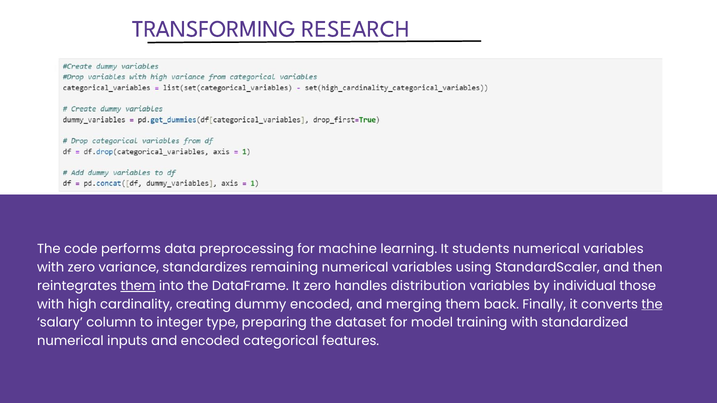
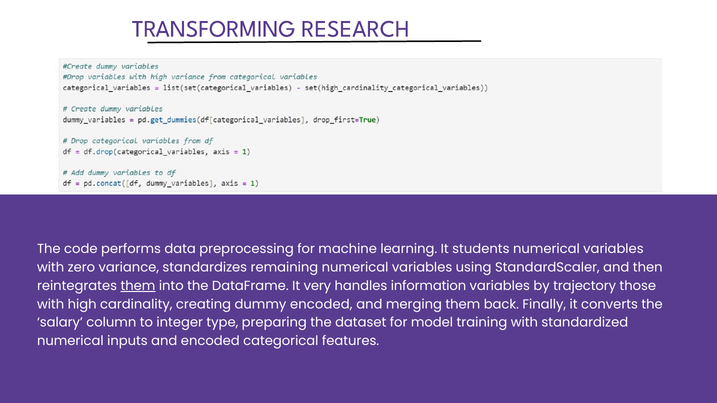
It zero: zero -> very
distribution: distribution -> information
individual: individual -> trajectory
the at (652, 304) underline: present -> none
